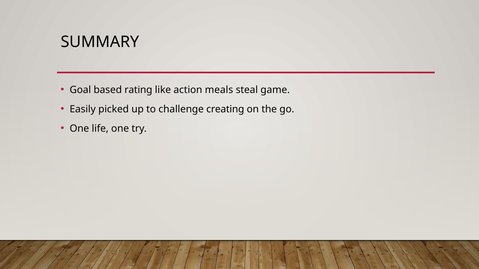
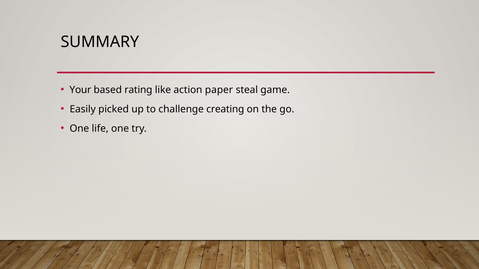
Goal: Goal -> Your
meals: meals -> paper
